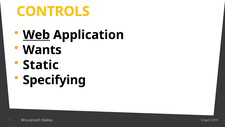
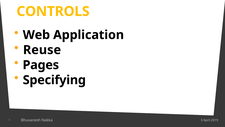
Web underline: present -> none
Wants: Wants -> Reuse
Static: Static -> Pages
